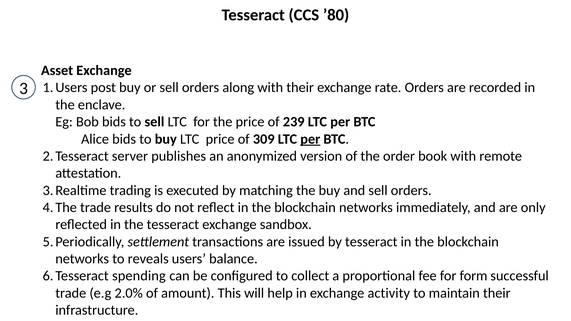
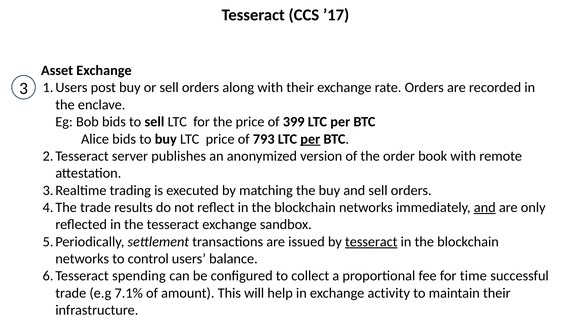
’80: ’80 -> ’17
239: 239 -> 399
309: 309 -> 793
and at (485, 208) underline: none -> present
tesseract at (371, 242) underline: none -> present
reveals: reveals -> control
form: form -> time
2.0%: 2.0% -> 7.1%
